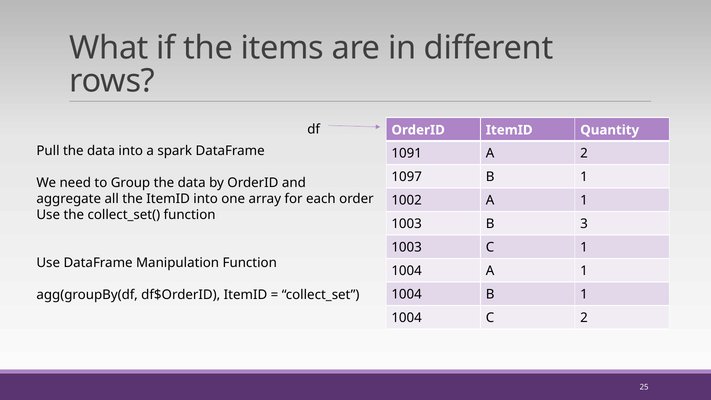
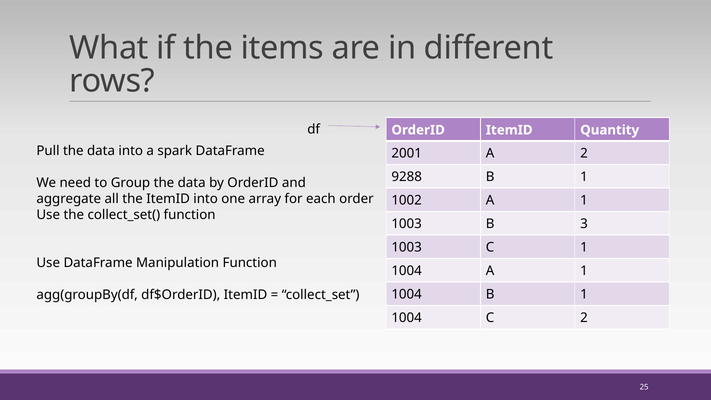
1091: 1091 -> 2001
1097: 1097 -> 9288
